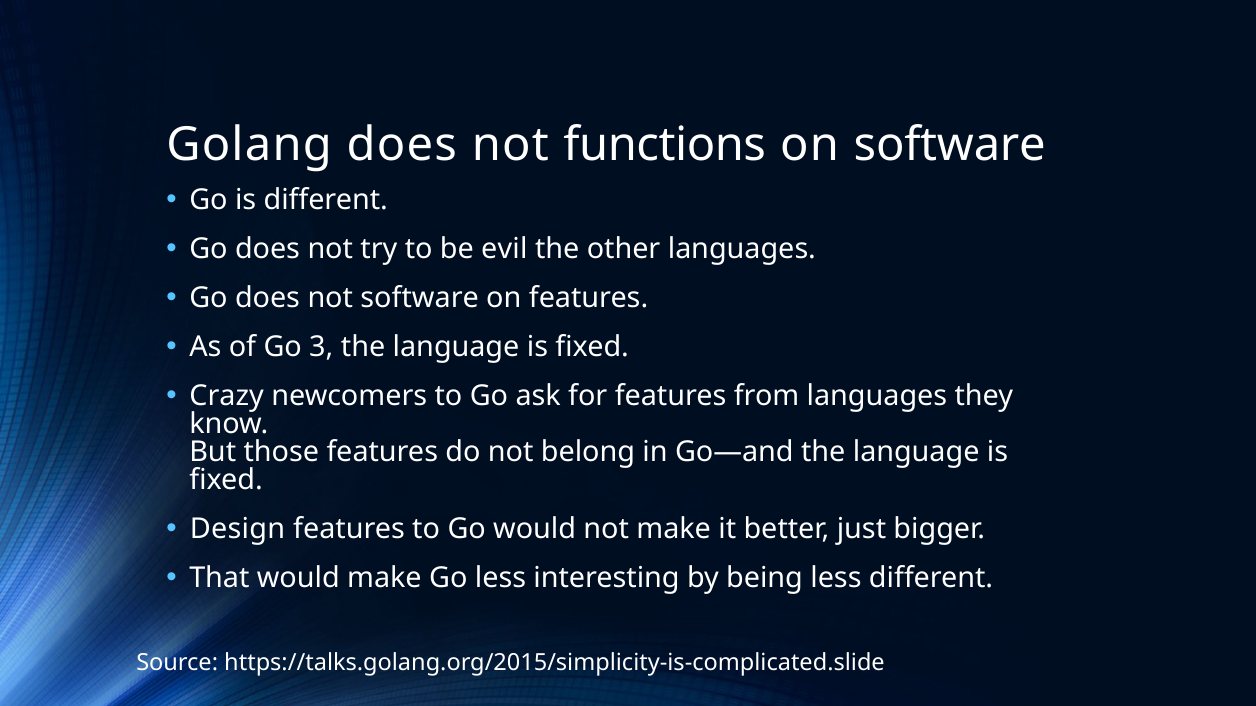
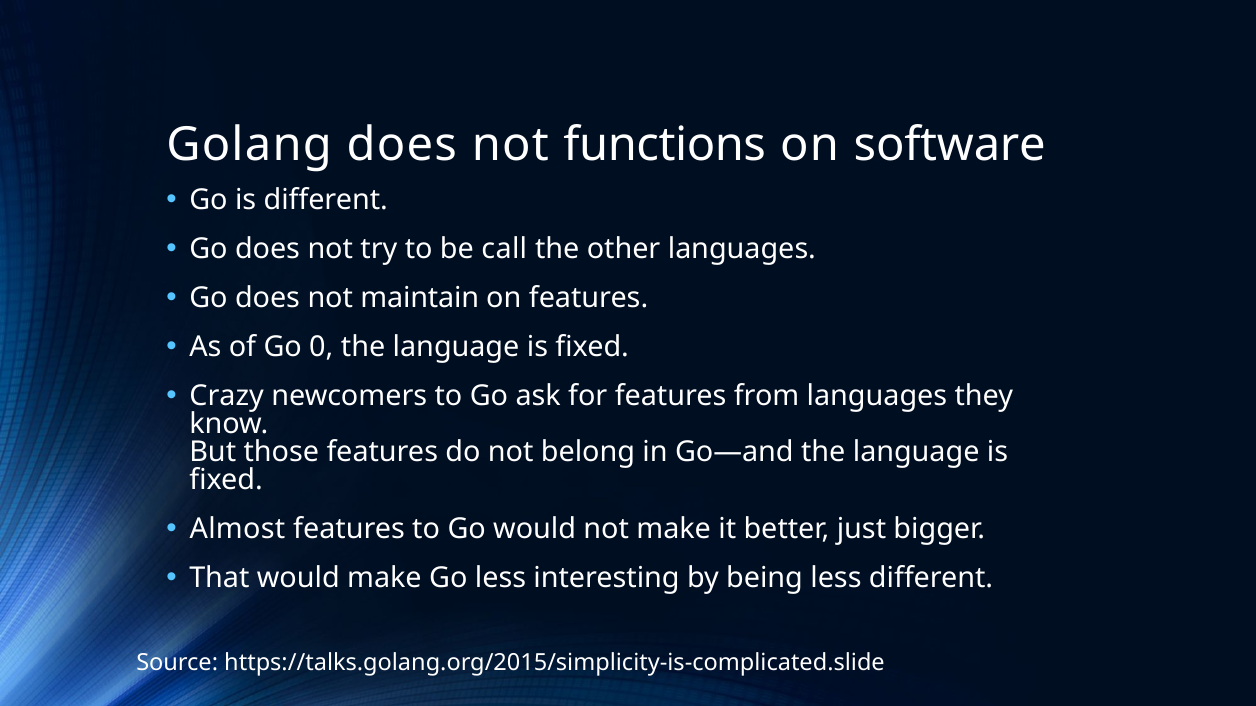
evil: evil -> call
not software: software -> maintain
3: 3 -> 0
Design: Design -> Almost
